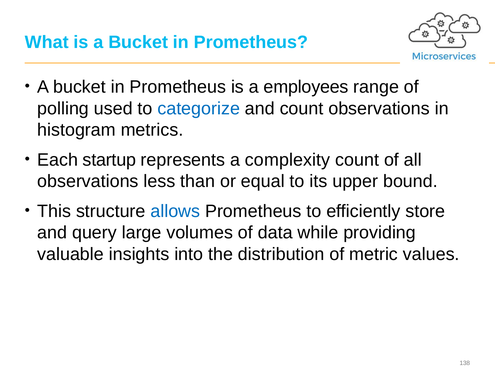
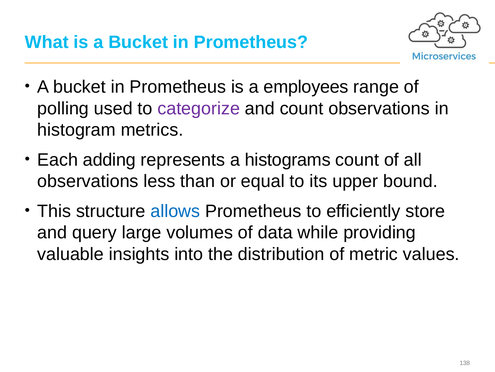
categorize colour: blue -> purple
startup: startup -> adding
complexity: complexity -> histograms
